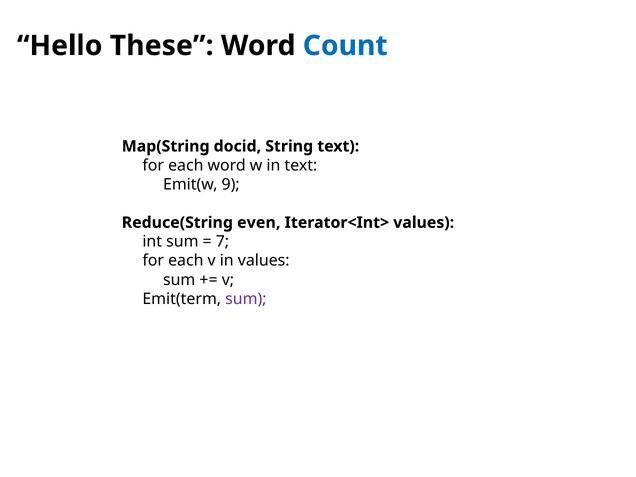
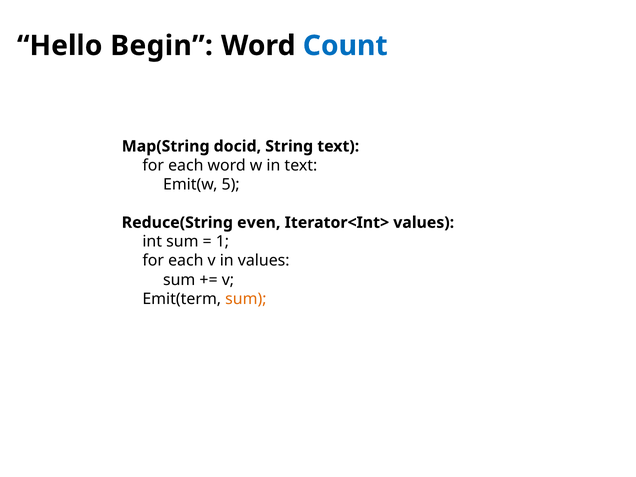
These: These -> Begin
9: 9 -> 5
7: 7 -> 1
sum at (246, 299) colour: purple -> orange
